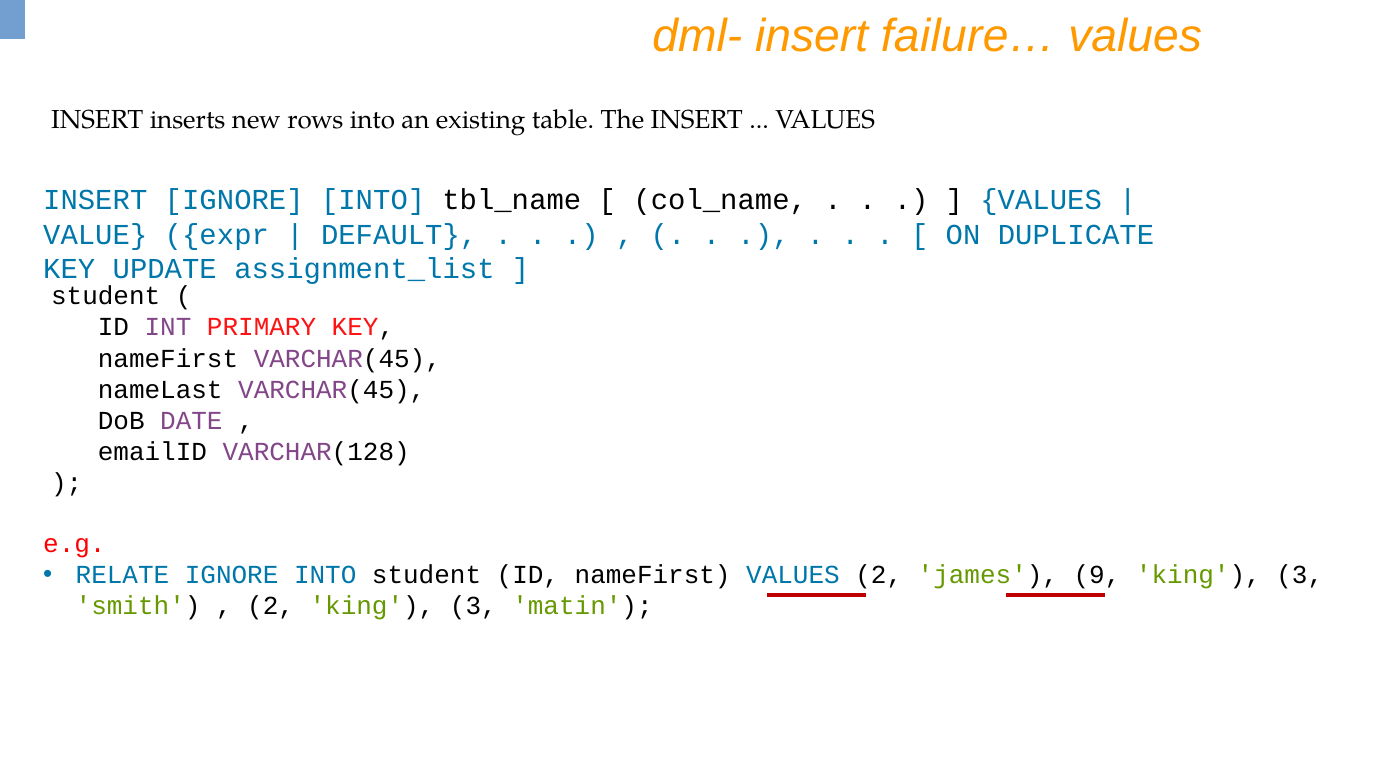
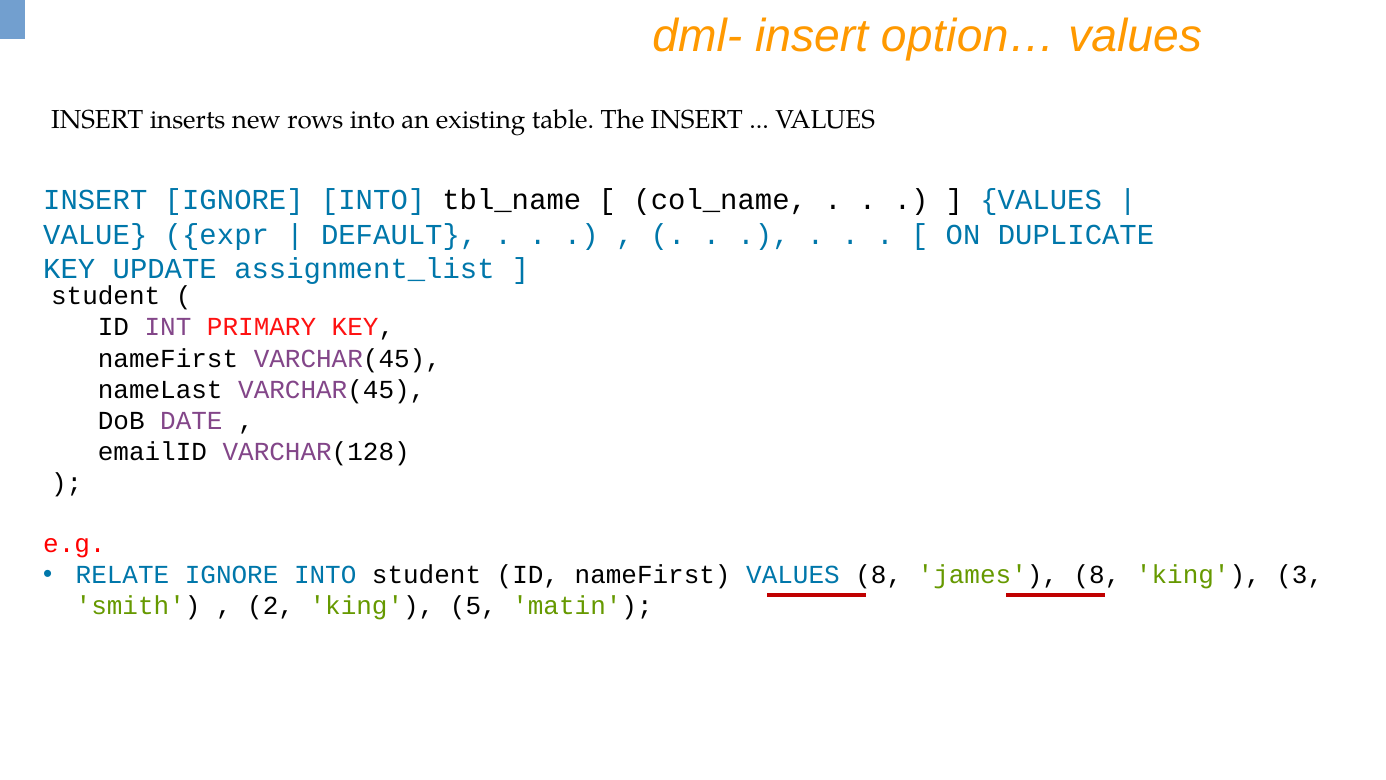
failure…: failure… -> option…
VALUES 2: 2 -> 8
james 9: 9 -> 8
2 king 3: 3 -> 5
